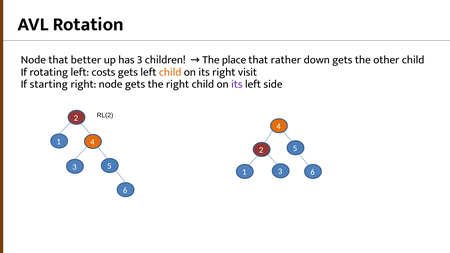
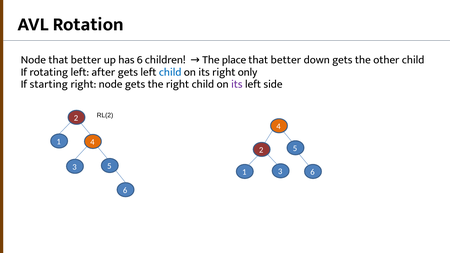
has 3: 3 -> 6
rather at (286, 60): rather -> better
costs: costs -> after
child at (170, 72) colour: orange -> blue
visit: visit -> only
